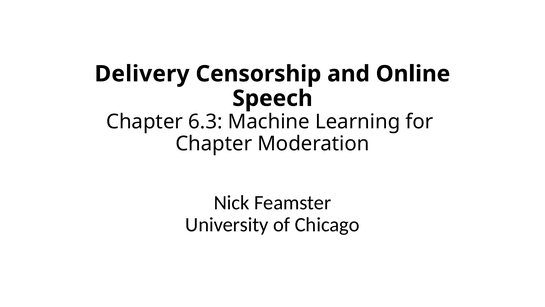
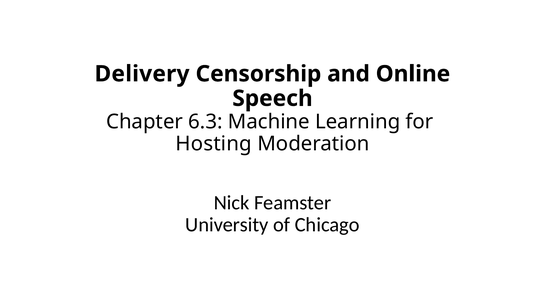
Chapter at (214, 144): Chapter -> Hosting
